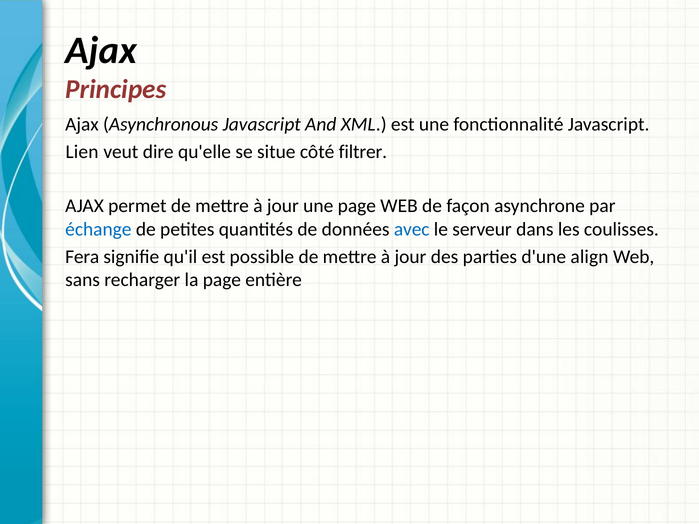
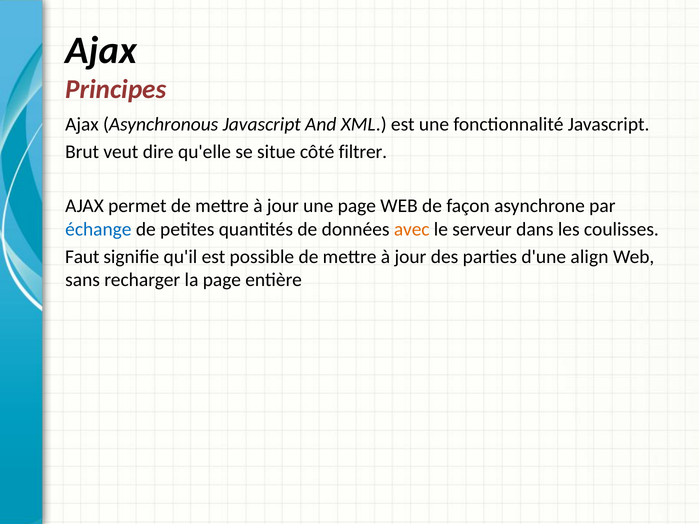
Lien: Lien -> Brut
avec colour: blue -> orange
Fera: Fera -> Faut
